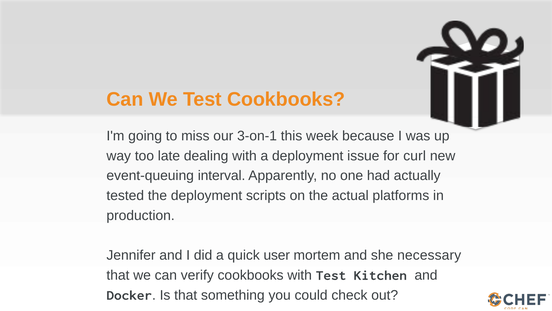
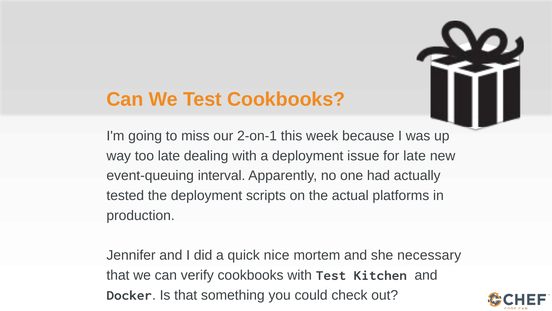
3-on-1: 3-on-1 -> 2-on-1
for curl: curl -> late
user: user -> nice
